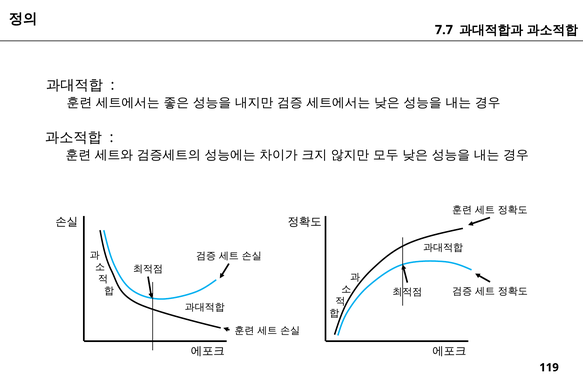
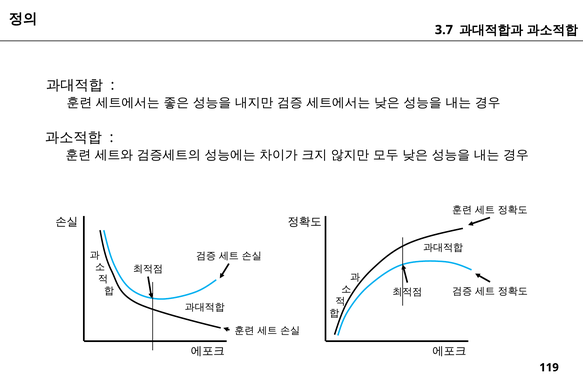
7.7: 7.7 -> 3.7
